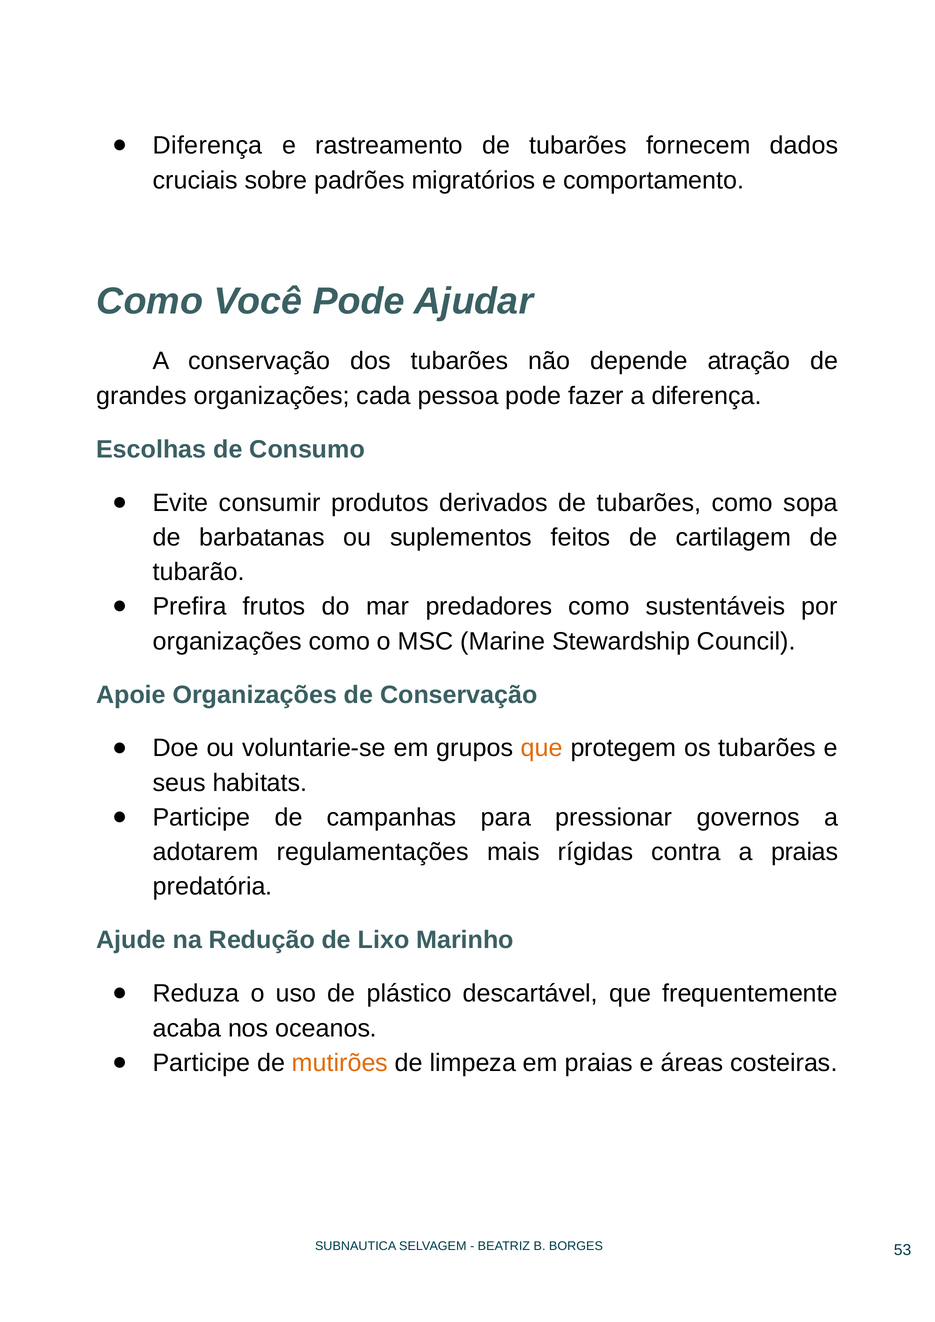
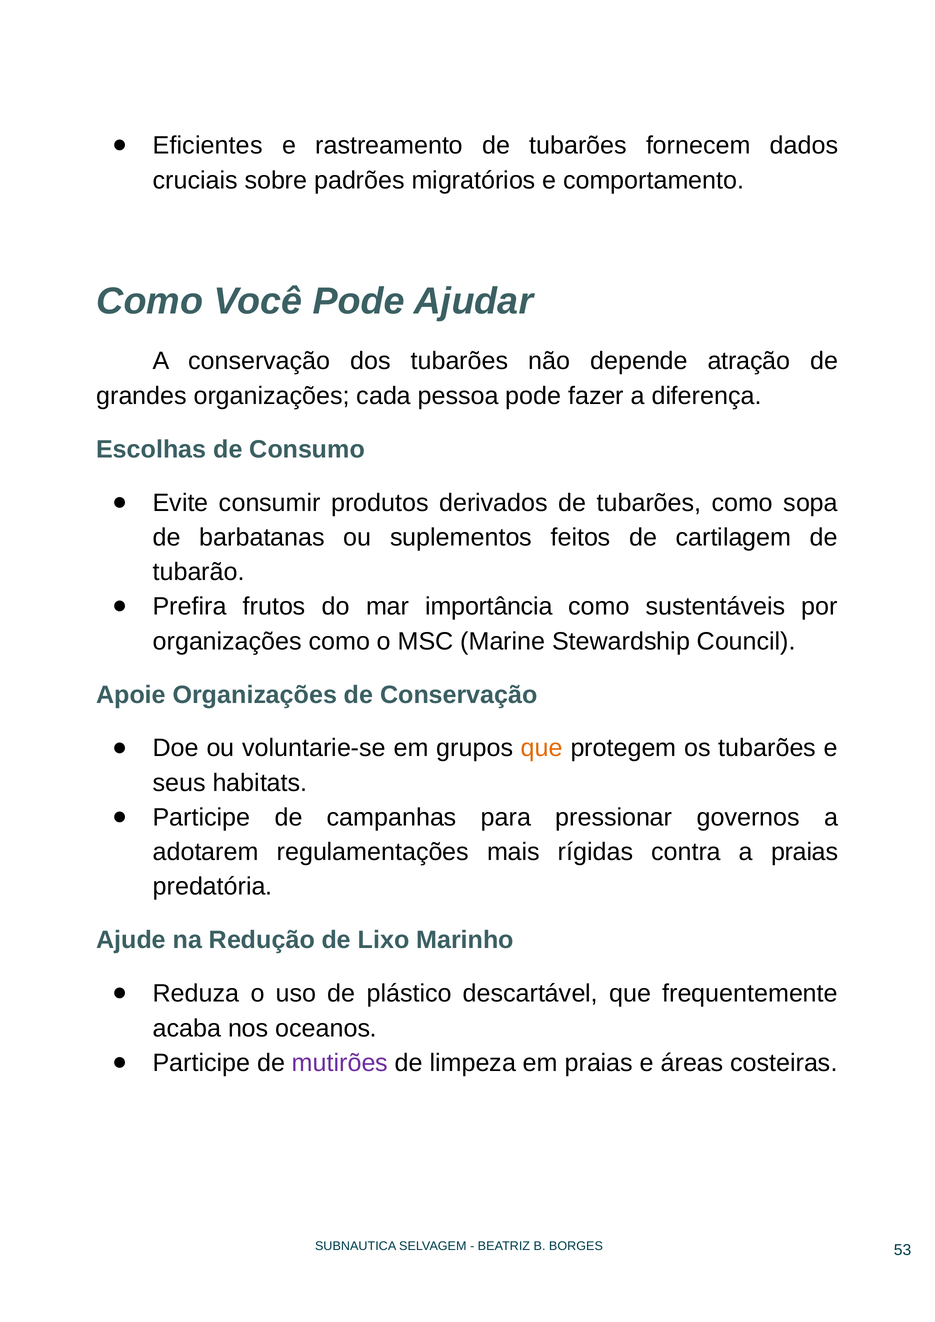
Diferença at (208, 146): Diferença -> Eficientes
predadores: predadores -> importância
mutirões colour: orange -> purple
